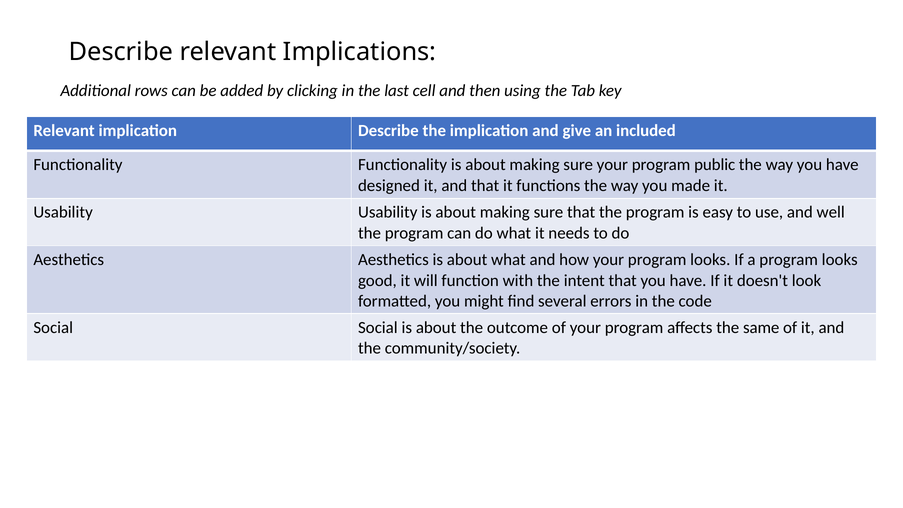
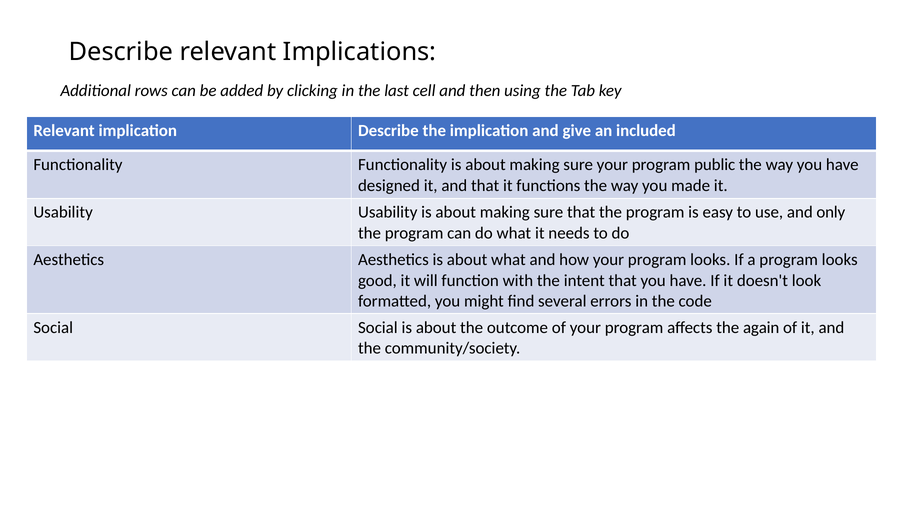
well: well -> only
same: same -> again
